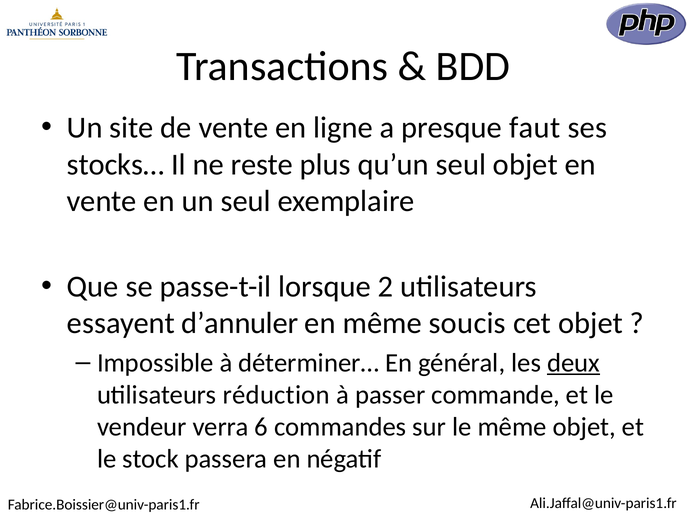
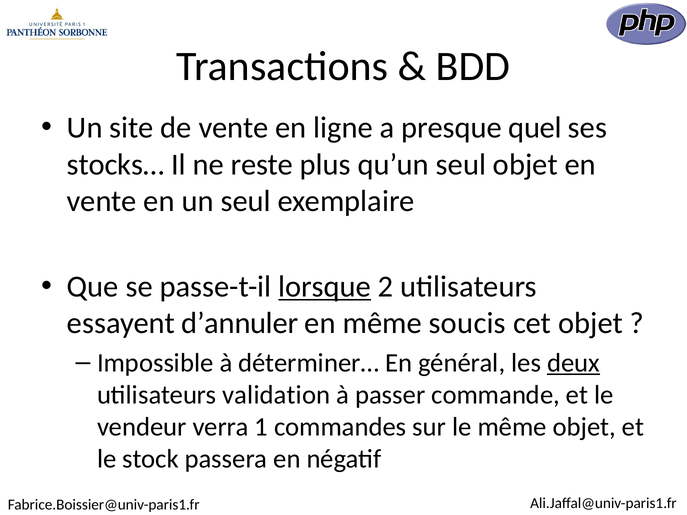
faut: faut -> quel
lorsque underline: none -> present
réduction: réduction -> validation
6: 6 -> 1
